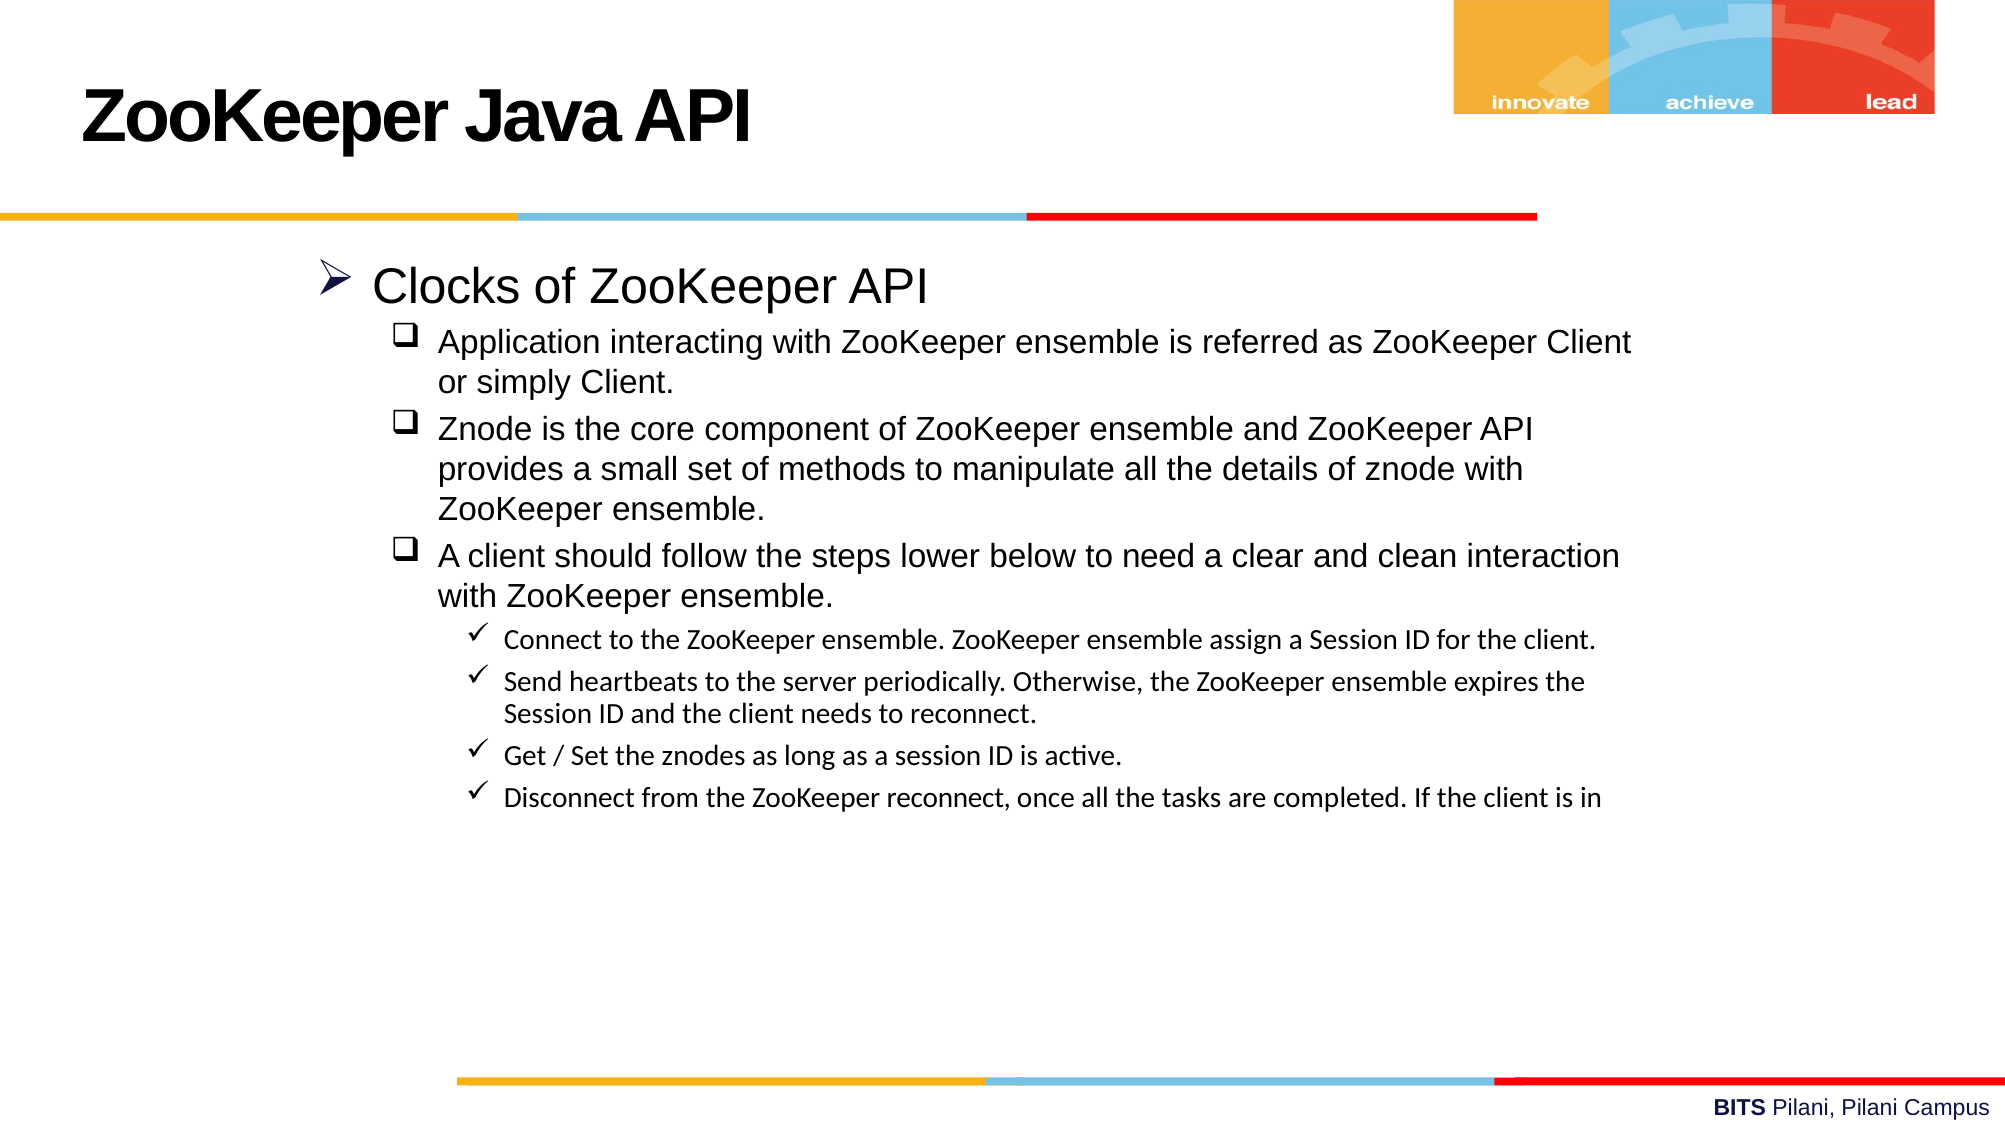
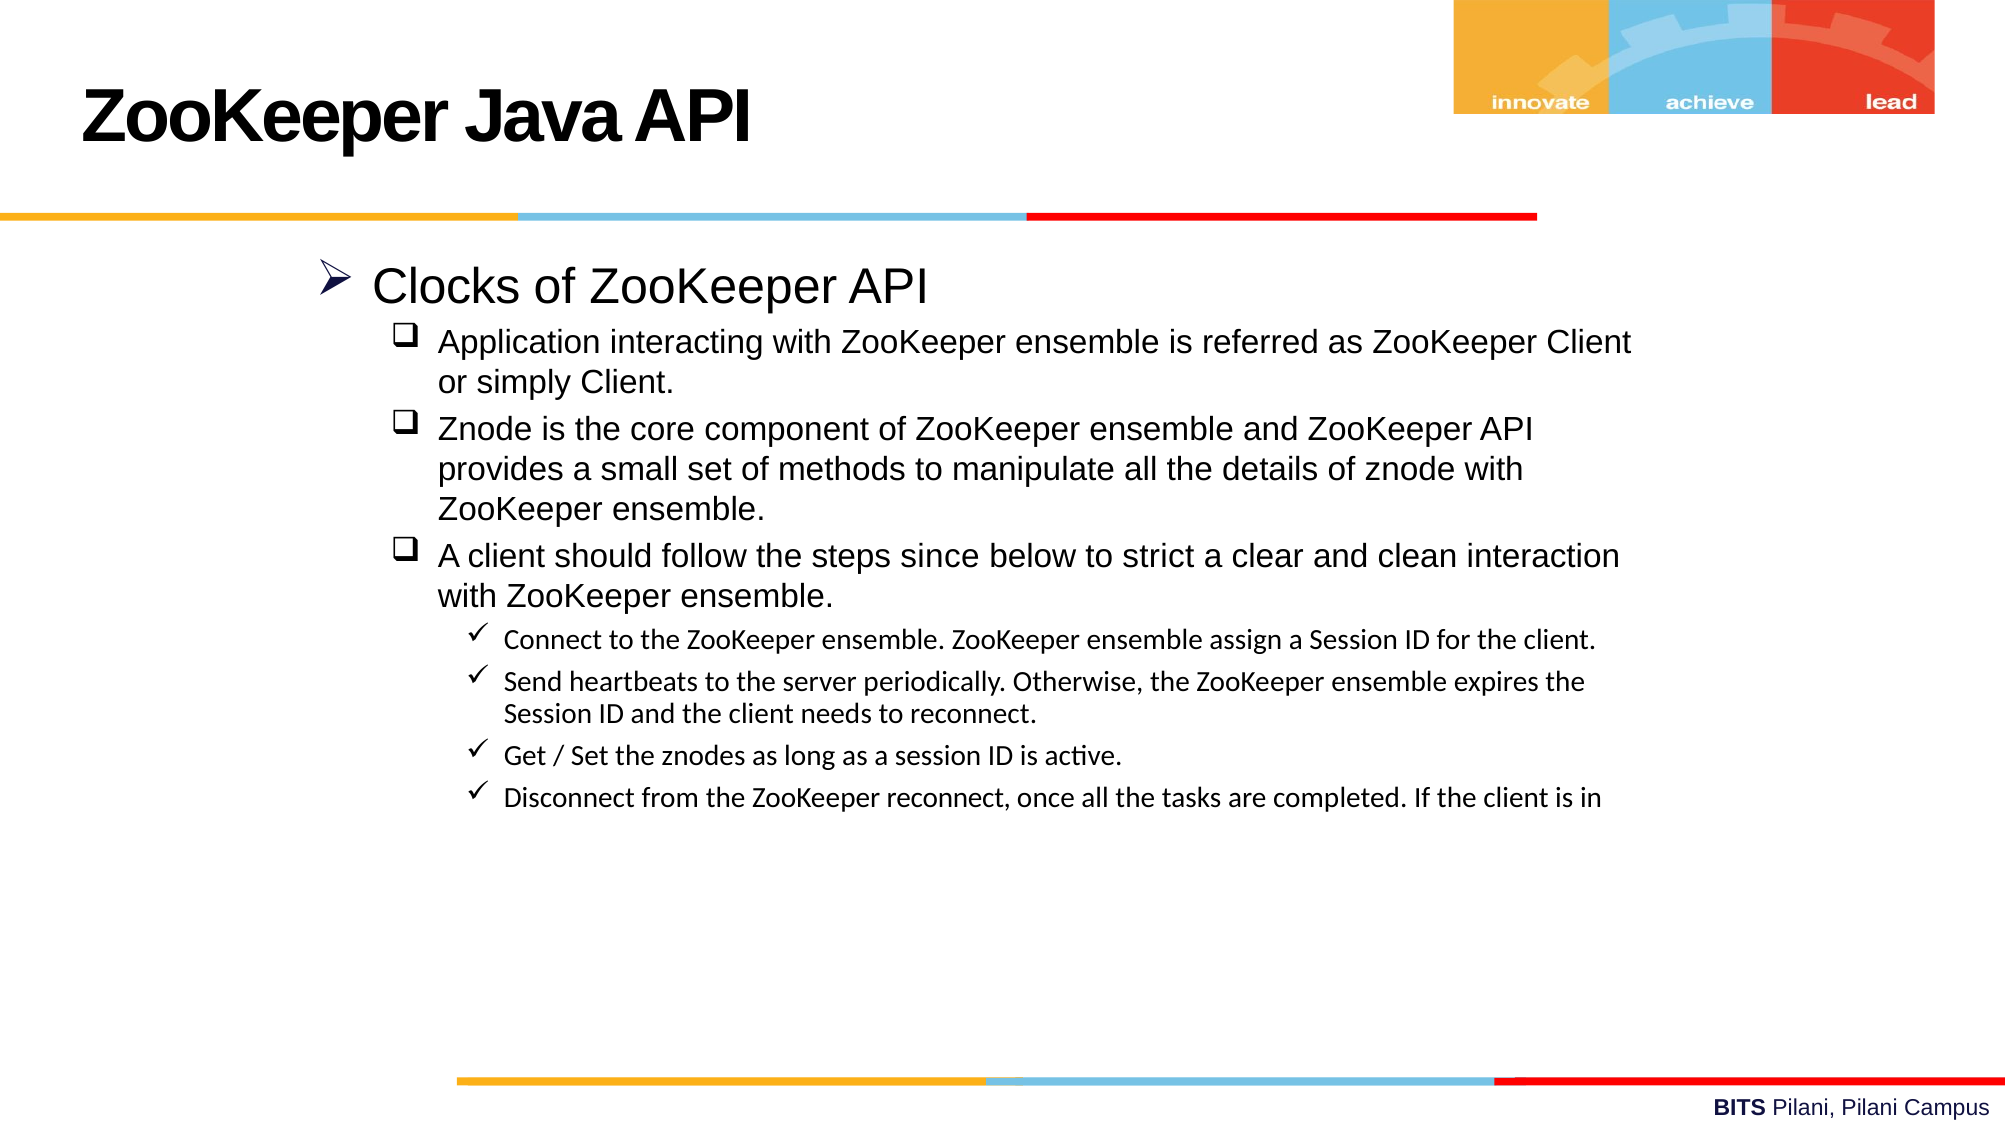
lower: lower -> since
need: need -> strict
